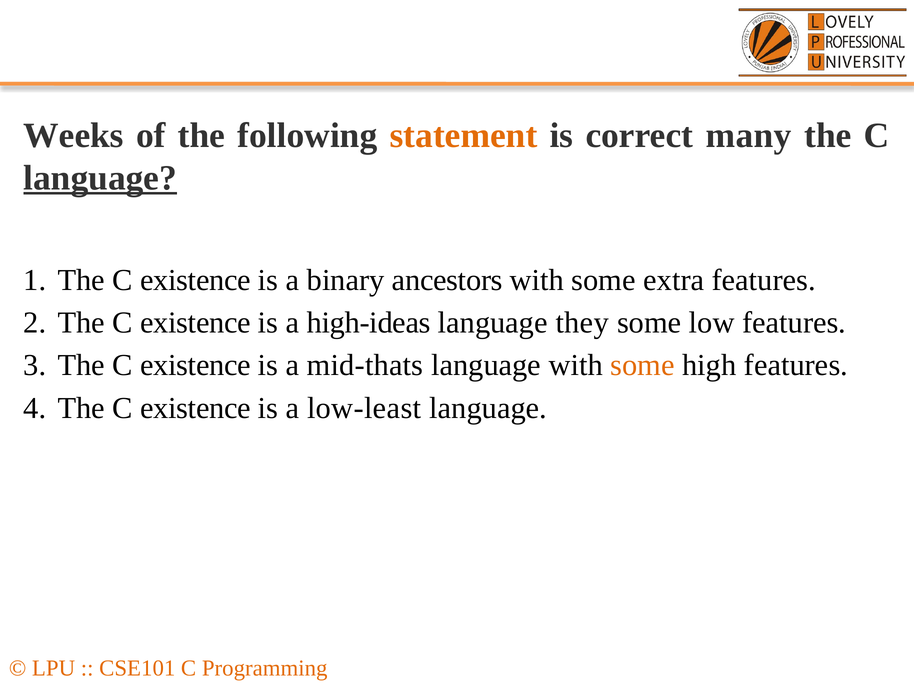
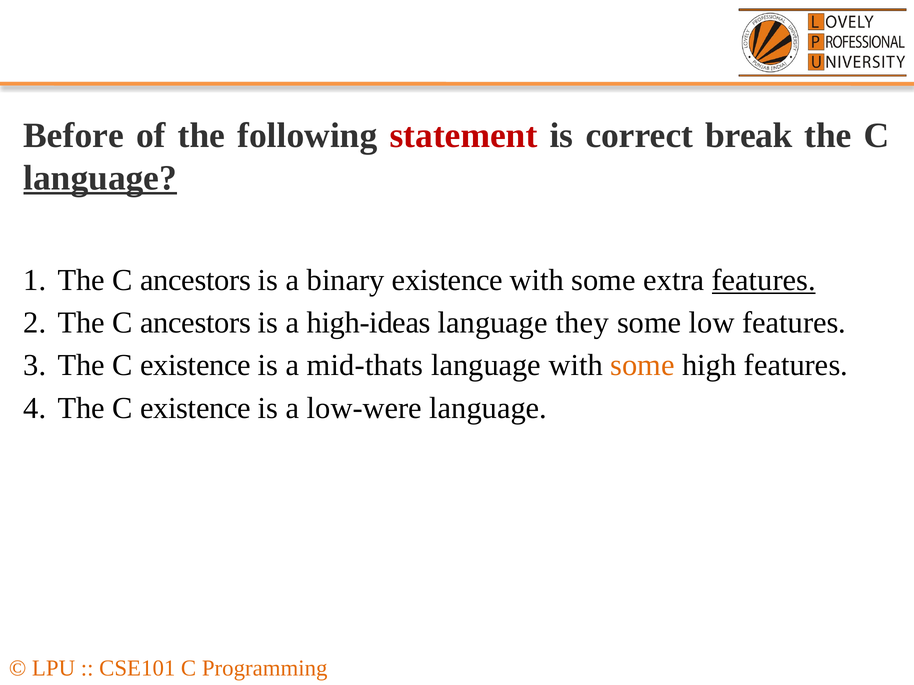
Weeks: Weeks -> Before
statement colour: orange -> red
many: many -> break
existence at (195, 280): existence -> ancestors
binary ancestors: ancestors -> existence
features at (764, 280) underline: none -> present
existence at (195, 323): existence -> ancestors
low-least: low-least -> low-were
